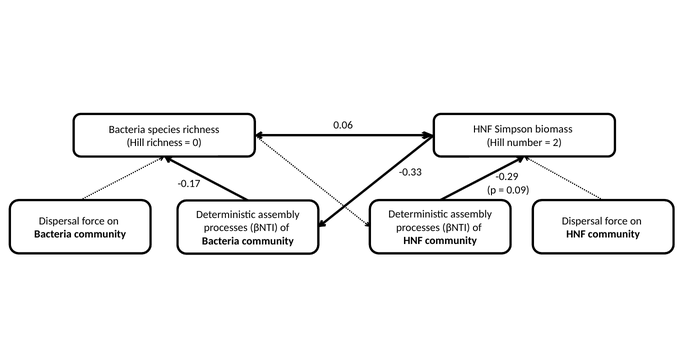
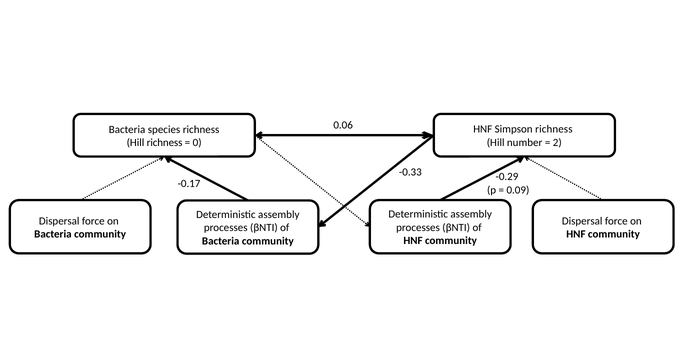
Simpson biomass: biomass -> richness
